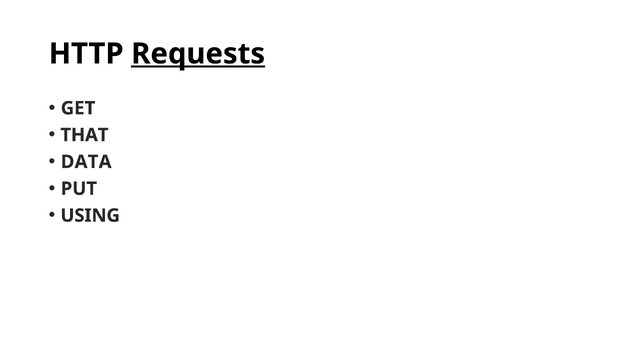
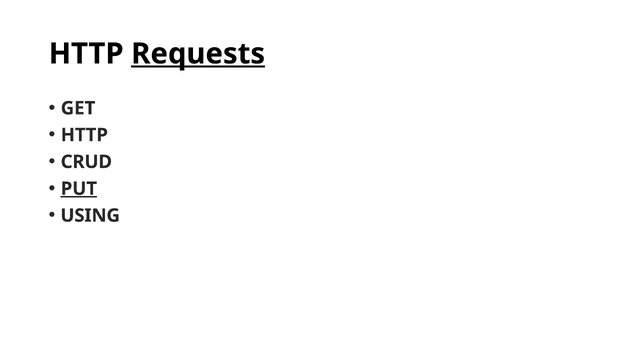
THAT at (84, 135): THAT -> HTTP
DATA: DATA -> CRUD
PUT underline: none -> present
